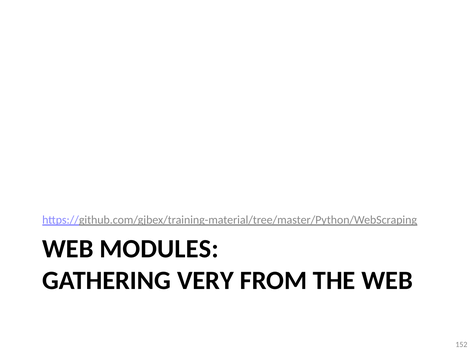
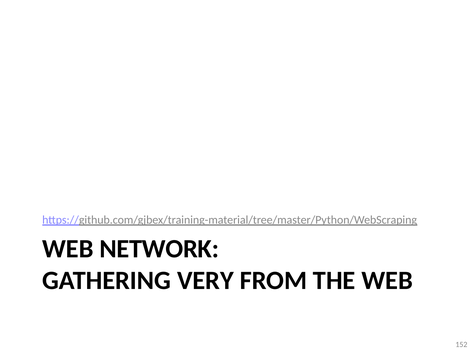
MODULES: MODULES -> NETWORK
